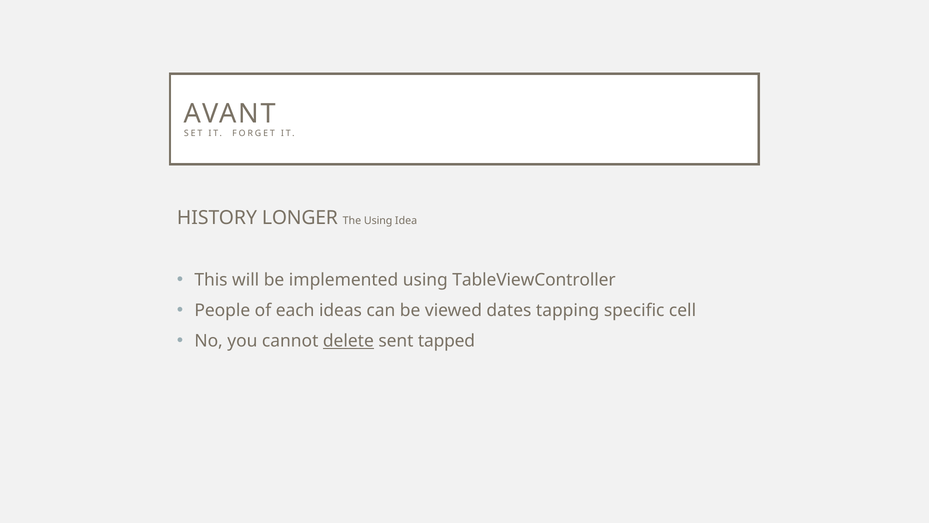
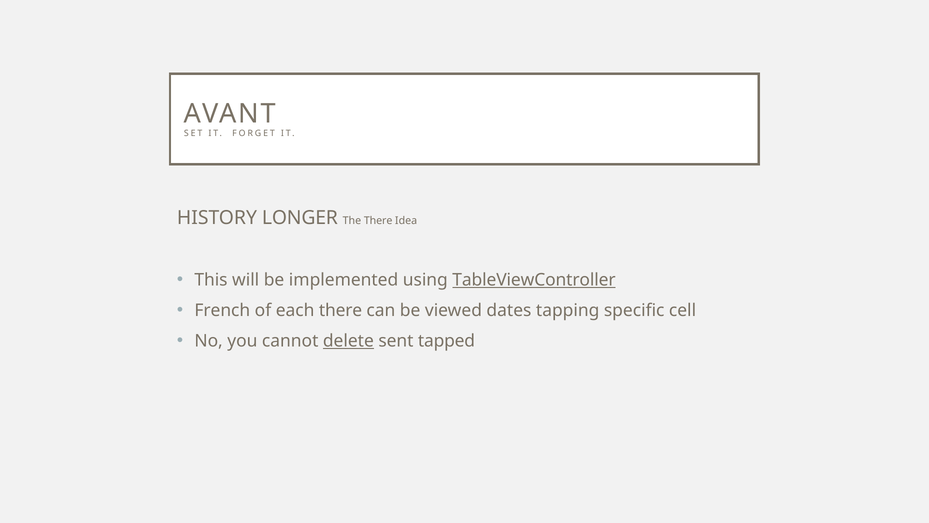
The Using: Using -> There
TableViewController underline: none -> present
People: People -> French
each ideas: ideas -> there
